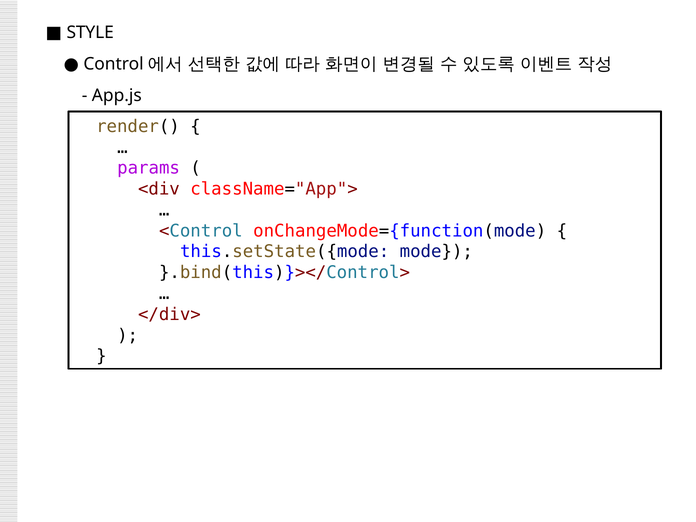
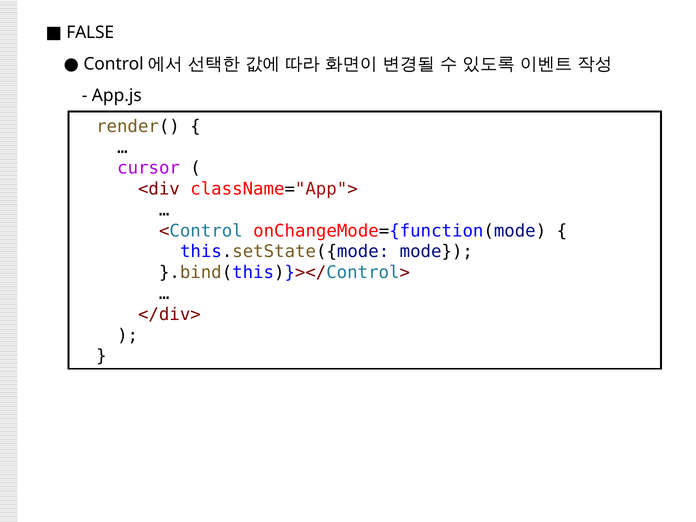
STYLE: STYLE -> FALSE
params: params -> cursor
